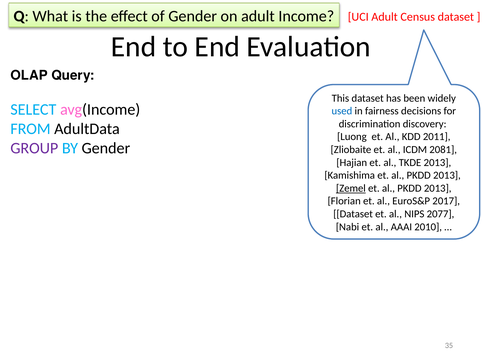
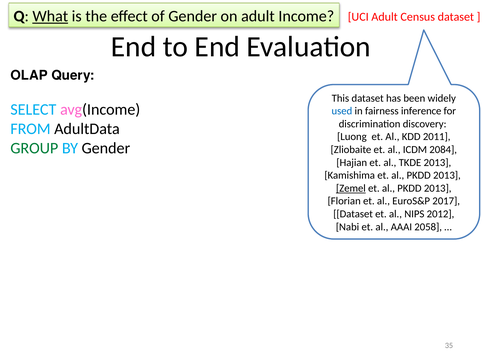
What underline: none -> present
decisions: decisions -> inference
GROUP colour: purple -> green
2081: 2081 -> 2084
2077: 2077 -> 2012
2010: 2010 -> 2058
